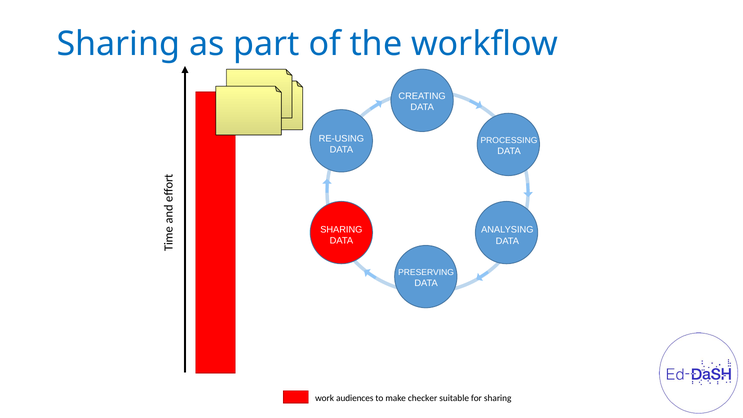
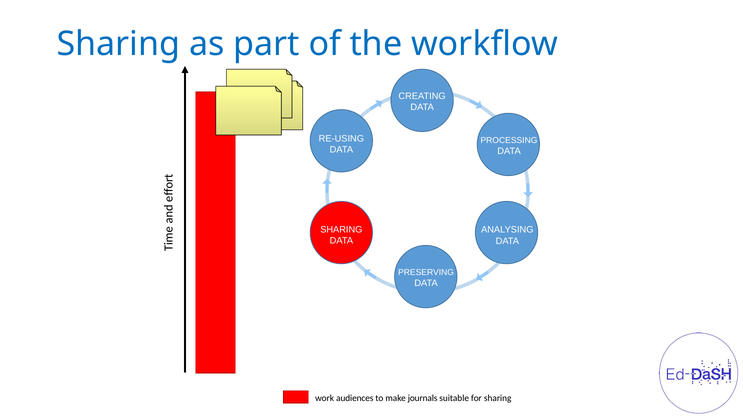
checker: checker -> journals
